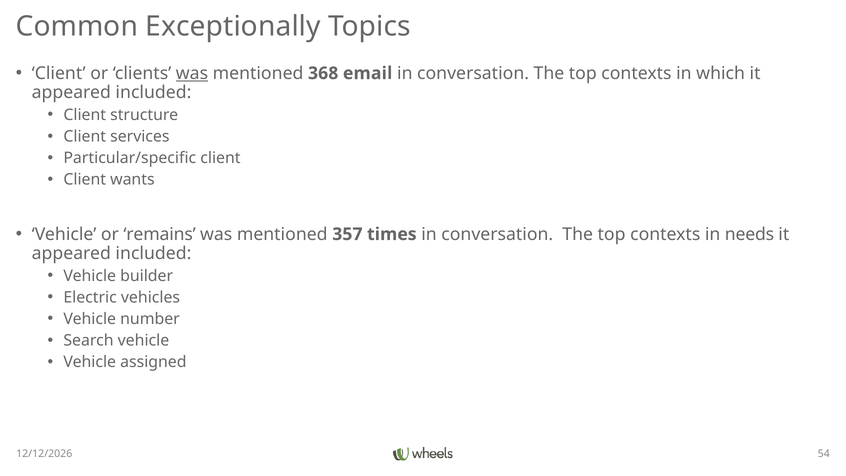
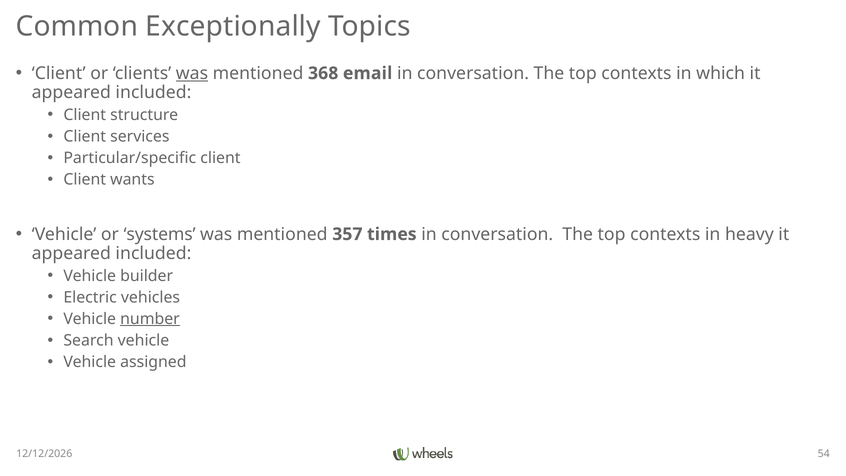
remains: remains -> systems
needs: needs -> heavy
number underline: none -> present
